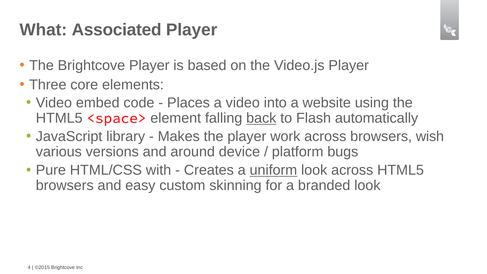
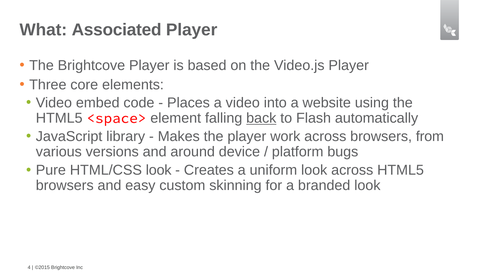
wish: wish -> from
HTML/CSS with: with -> look
uniform underline: present -> none
